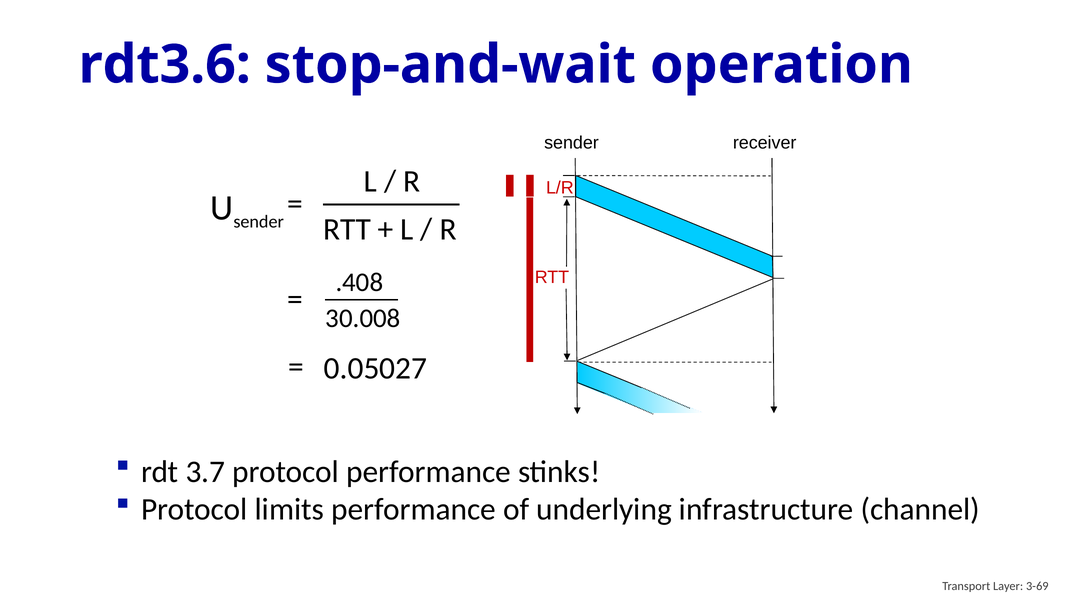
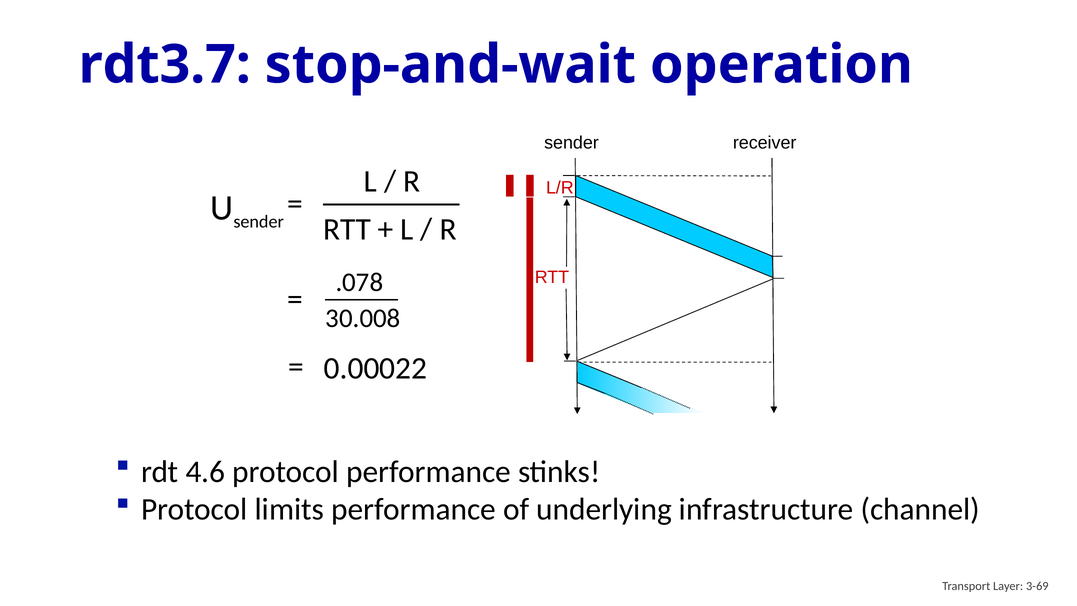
rdt3.6: rdt3.6 -> rdt3.7
.408: .408 -> .078
0.05027: 0.05027 -> 0.00022
3.7: 3.7 -> 4.6
